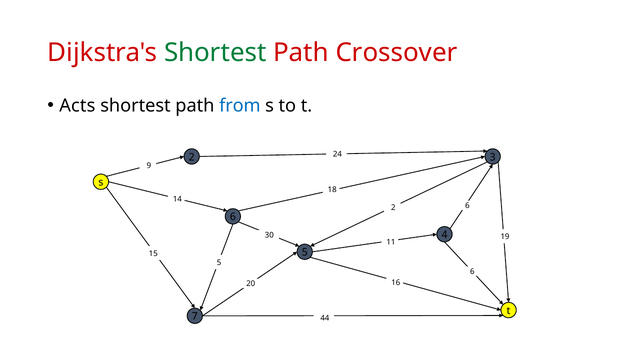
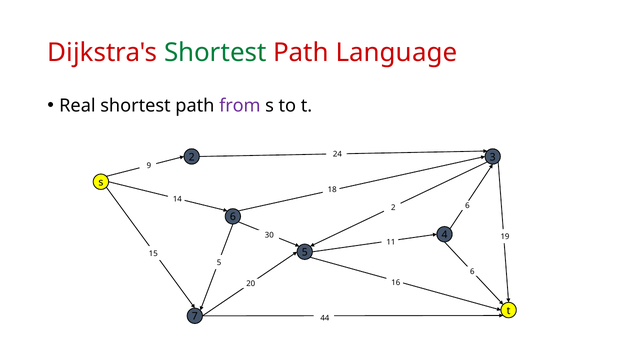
Crossover: Crossover -> Language
Acts: Acts -> Real
from colour: blue -> purple
